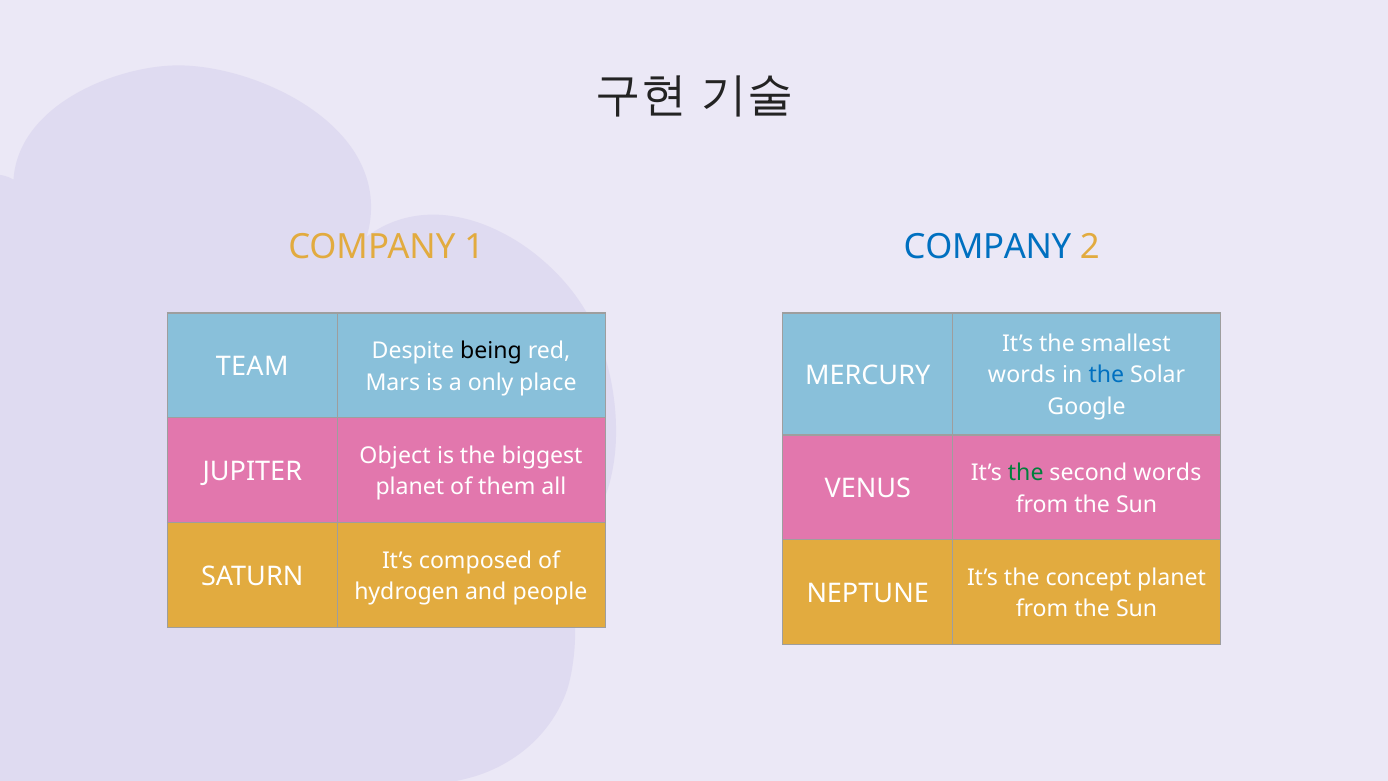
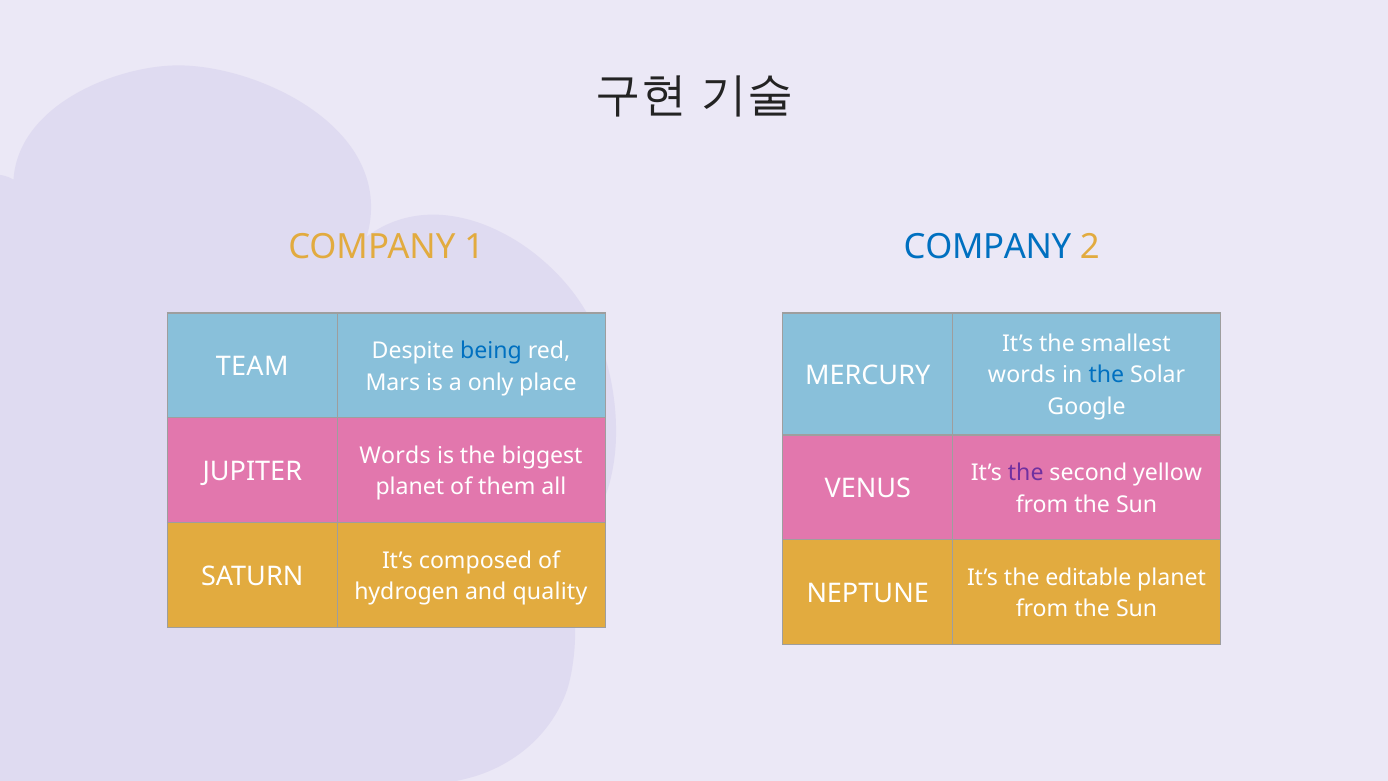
being colour: black -> blue
Object at (395, 456): Object -> Words
the at (1026, 473) colour: green -> purple
second words: words -> yellow
concept: concept -> editable
people: people -> quality
